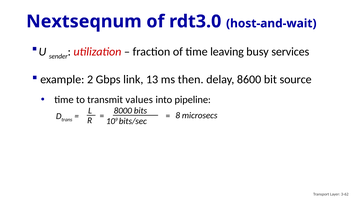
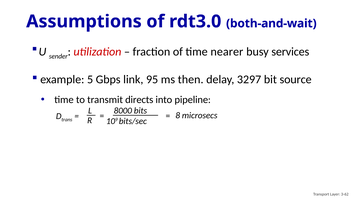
Nextseqnum: Nextseqnum -> Assumptions
host-and-wait: host-and-wait -> both-and-wait
leaving: leaving -> nearer
2: 2 -> 5
13: 13 -> 95
8600: 8600 -> 3297
values: values -> directs
